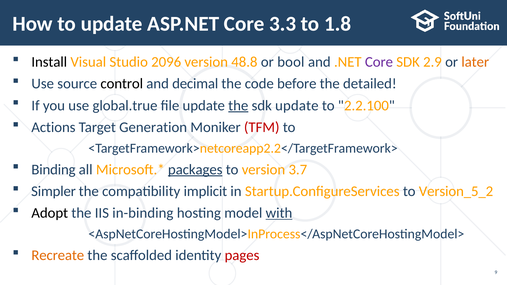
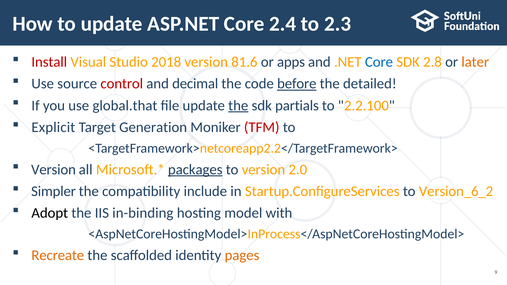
3.3: 3.3 -> 2.4
1.8: 1.8 -> 2.3
Install colour: black -> red
2096: 2096 -> 2018
48.8: 48.8 -> 81.6
bool: bool -> apps
Core at (379, 62) colour: purple -> blue
2.9: 2.9 -> 2.8
control colour: black -> red
before underline: none -> present
global.true: global.true -> global.that
sdk update: update -> partials
Actions: Actions -> Explicit
Binding at (53, 170): Binding -> Version
3.7: 3.7 -> 2.0
implicit: implicit -> include
Version_5_2: Version_5_2 -> Version_6_2
with underline: present -> none
pages colour: red -> orange
